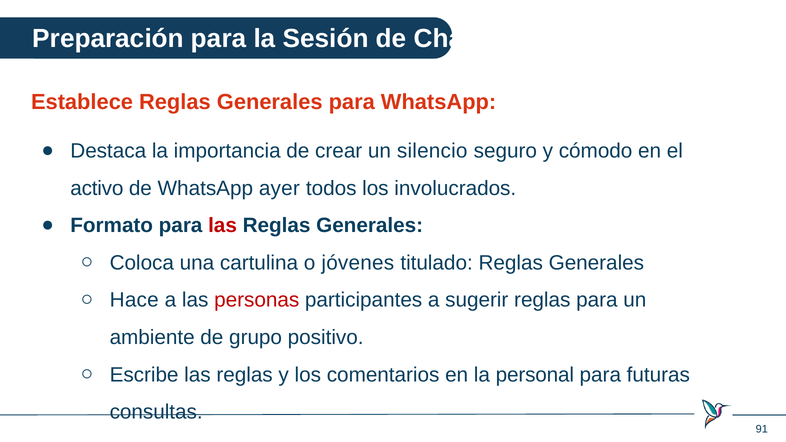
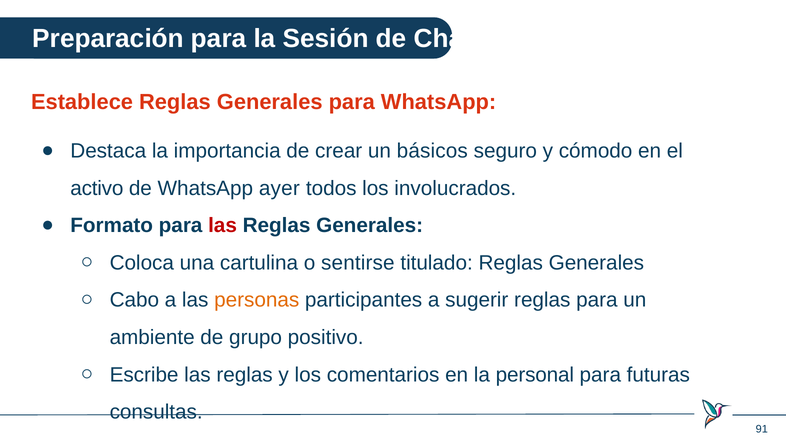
silencio: silencio -> básicos
jóvenes: jóvenes -> sentirse
Hace: Hace -> Cabo
personas colour: red -> orange
